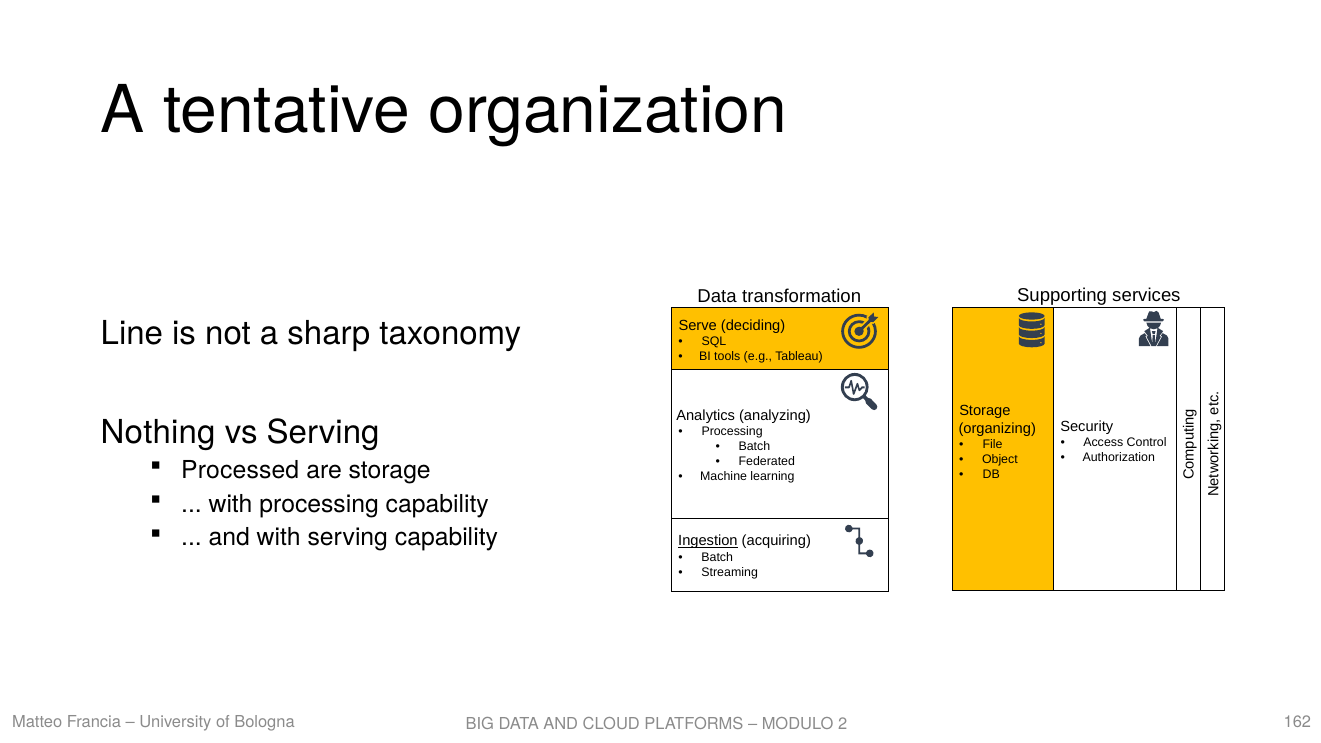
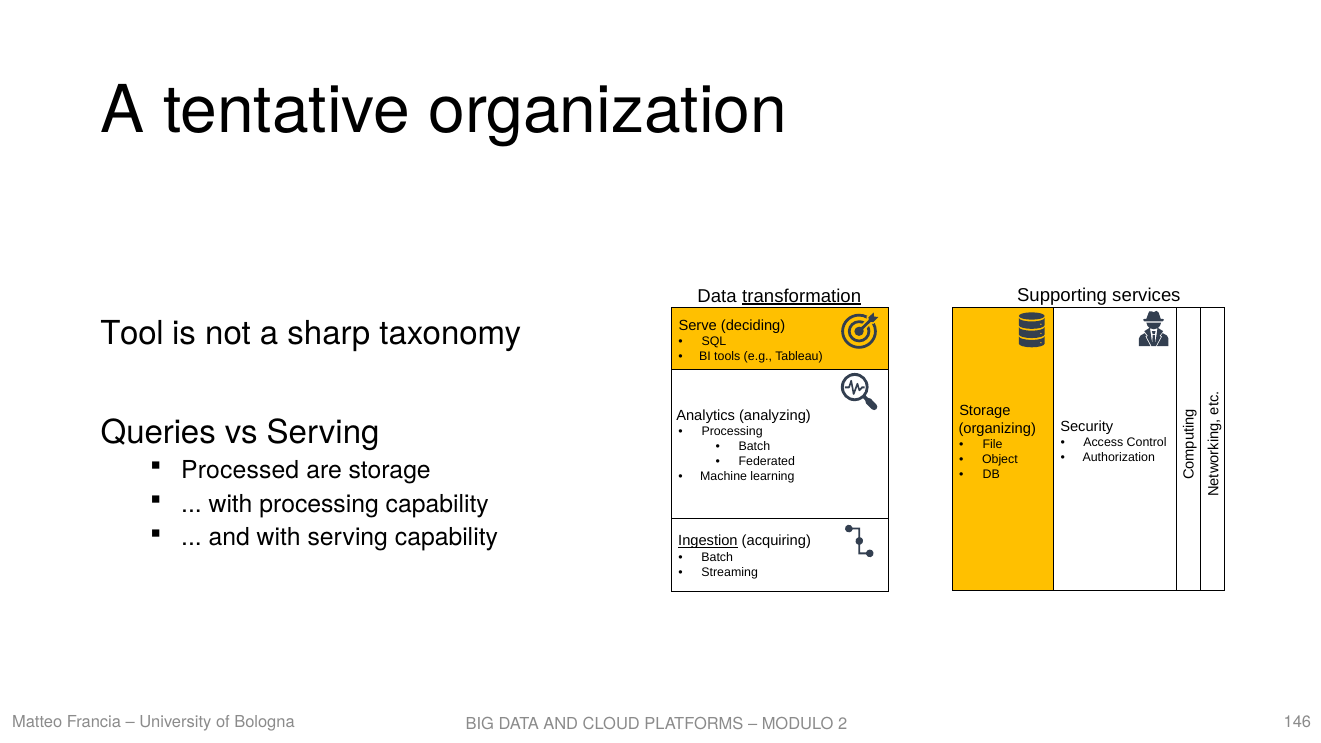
transformation underline: none -> present
Line: Line -> Tool
Nothing: Nothing -> Queries
162: 162 -> 146
